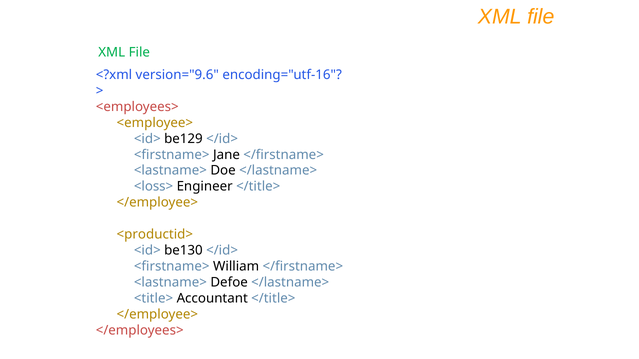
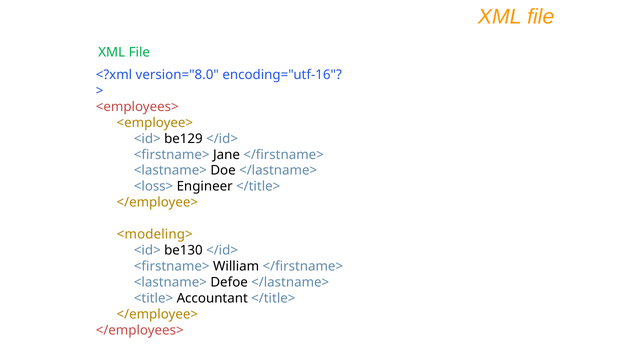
version="9.6: version="9.6 -> version="8.0
<productid>: <productid> -> <modeling>
